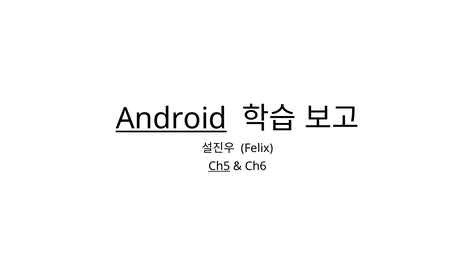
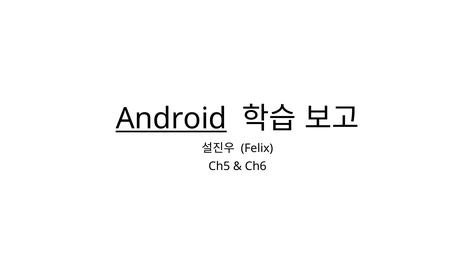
Ch5 underline: present -> none
